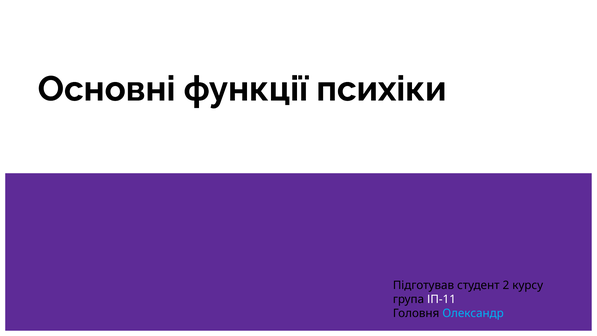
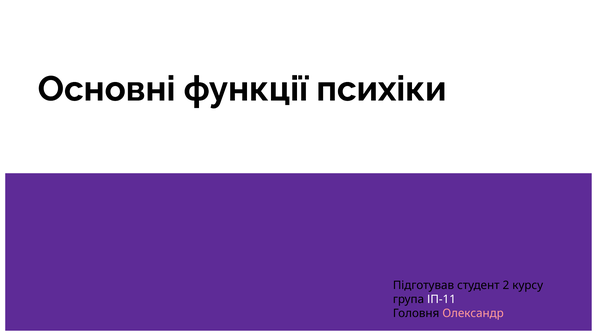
Олександр colour: light blue -> pink
